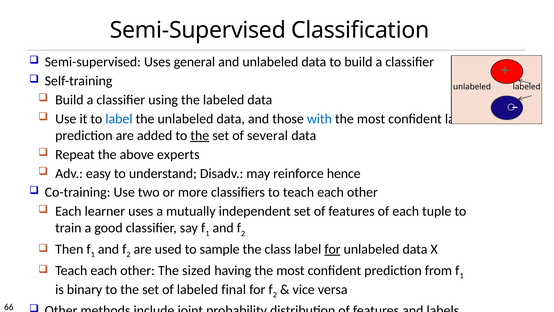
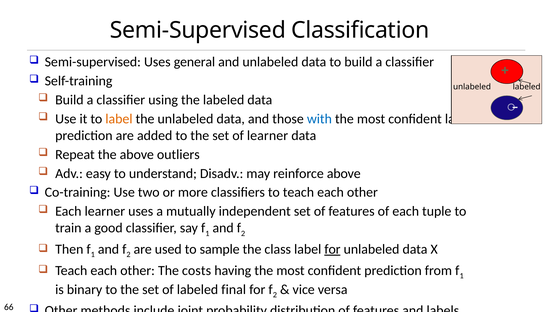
label at (119, 119) colour: blue -> orange
the at (200, 135) underline: present -> none
of several: several -> learner
experts: experts -> outliers
reinforce hence: hence -> above
sized: sized -> costs
